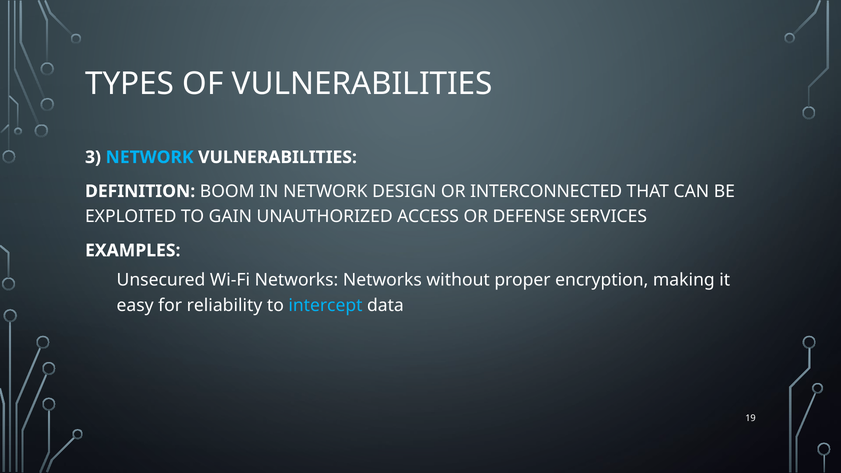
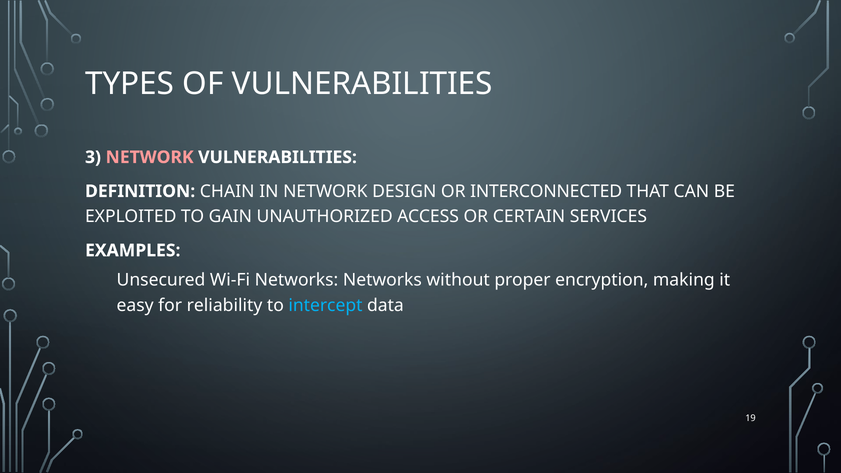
NETWORK at (150, 157) colour: light blue -> pink
BOOM: BOOM -> CHAIN
DEFENSE: DEFENSE -> CERTAIN
